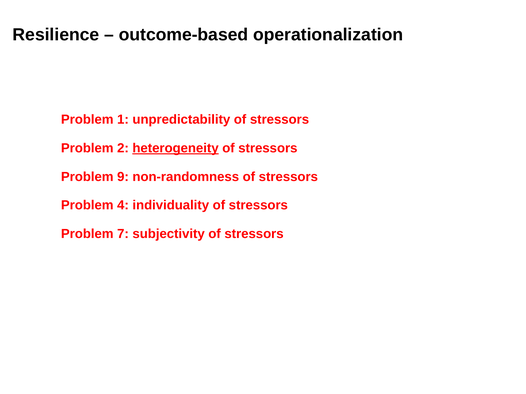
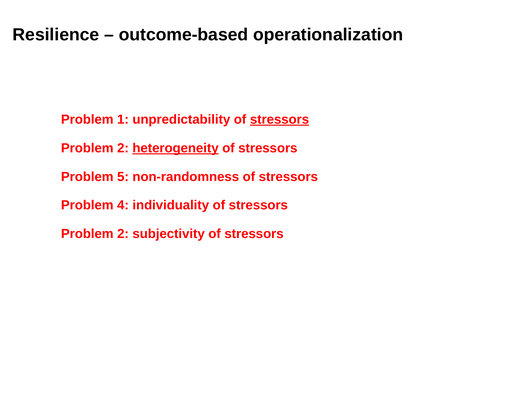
stressors at (280, 120) underline: none -> present
9: 9 -> 5
7 at (123, 234): 7 -> 2
